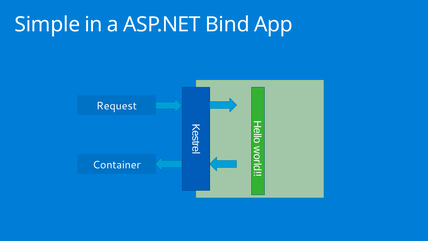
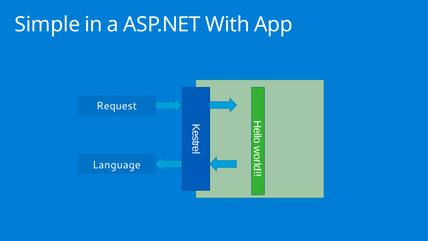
Bind: Bind -> With
Container: Container -> Language
